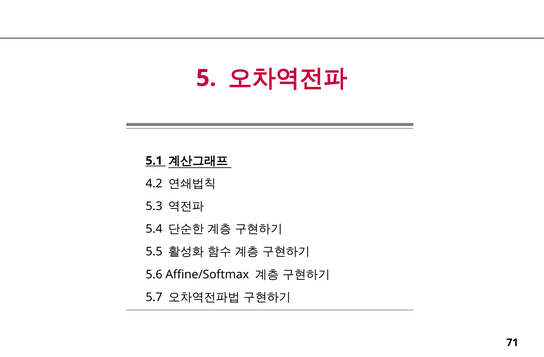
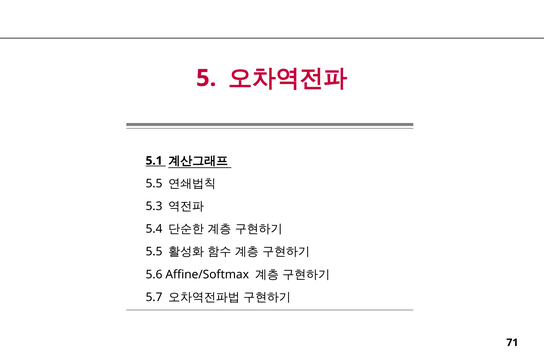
4.2 at (154, 184): 4.2 -> 5.5
